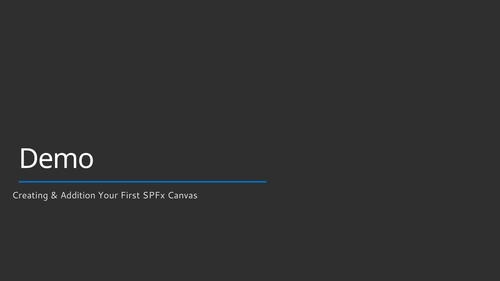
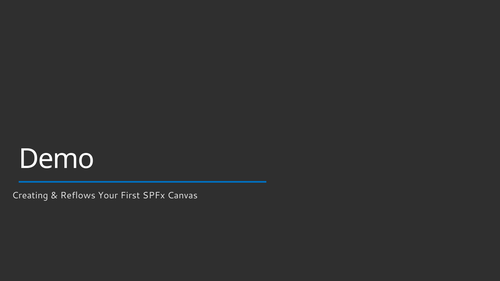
Addition: Addition -> Reflows
